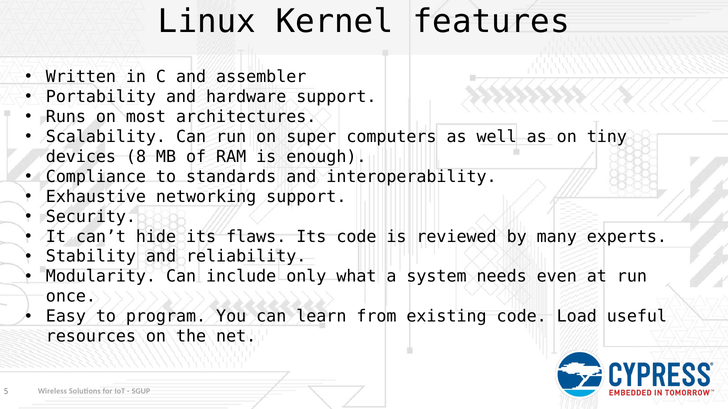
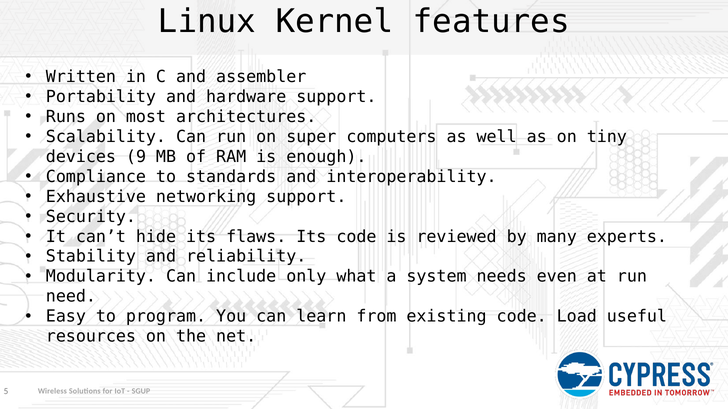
8: 8 -> 9
once: once -> need
